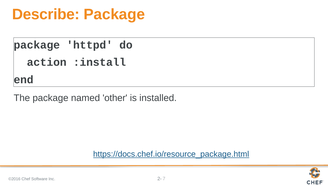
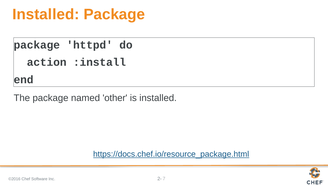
Describe at (46, 14): Describe -> Installed
